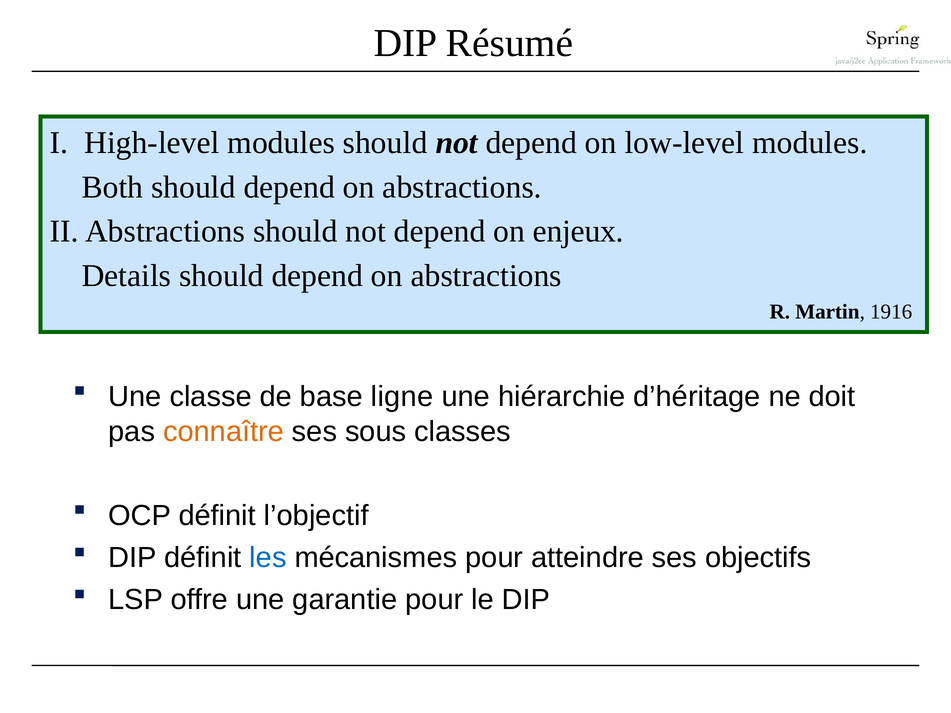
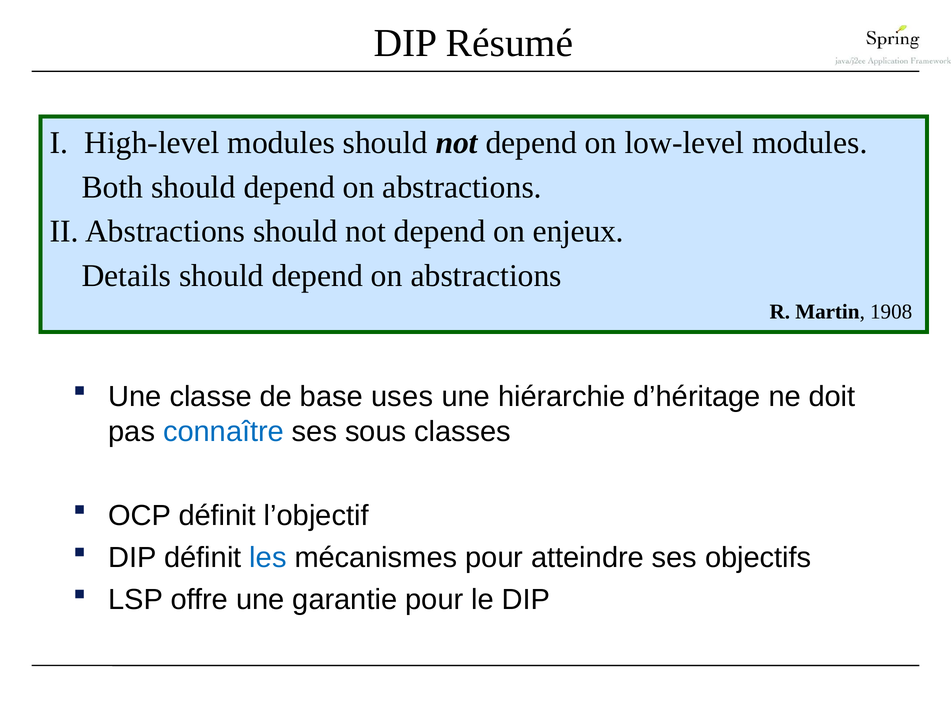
1916: 1916 -> 1908
ligne: ligne -> uses
connaître colour: orange -> blue
